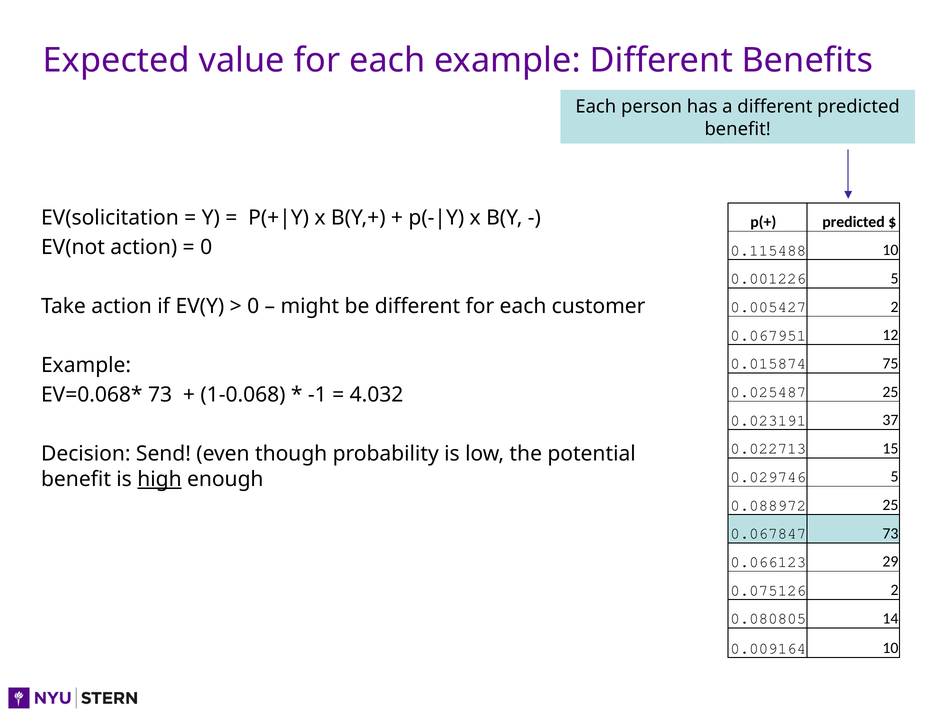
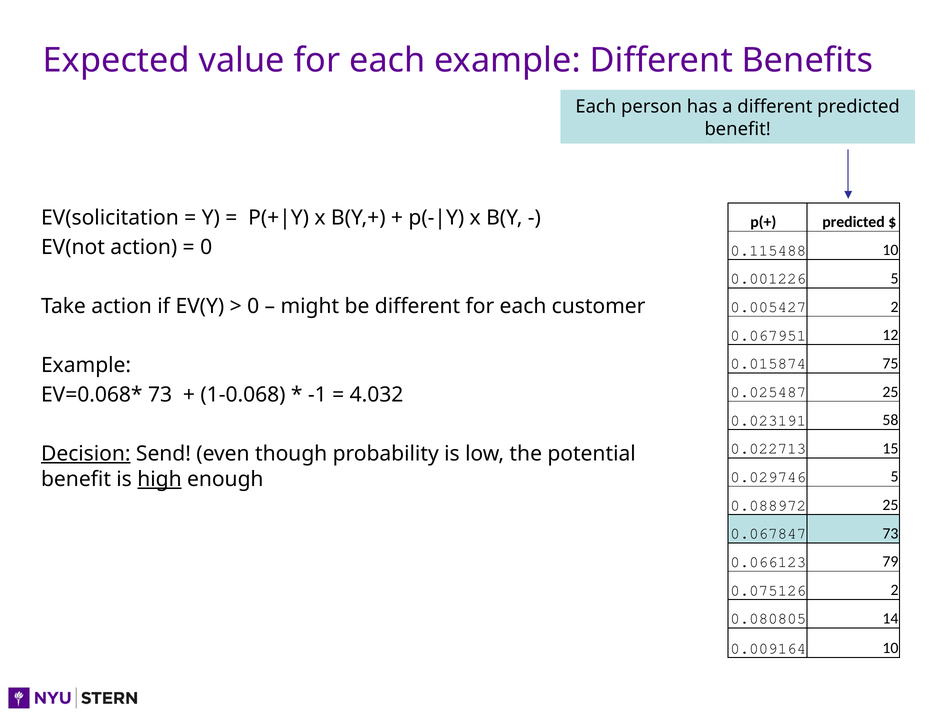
37: 37 -> 58
Decision underline: none -> present
29: 29 -> 79
